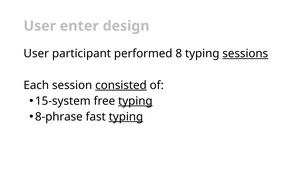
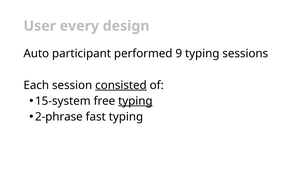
enter: enter -> every
User at (36, 53): User -> Auto
8: 8 -> 9
sessions underline: present -> none
8-phrase: 8-phrase -> 2-phrase
typing at (126, 116) underline: present -> none
